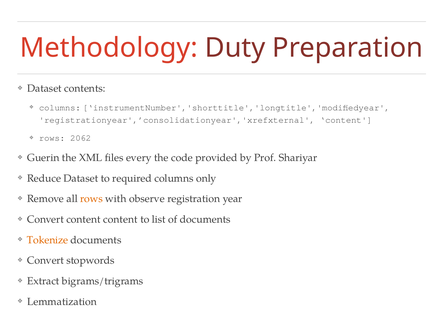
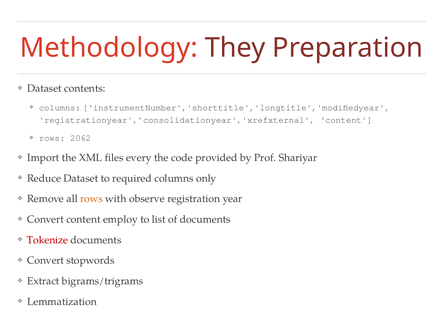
Duty: Duty -> They
Guerin: Guerin -> Import
content content: content -> employ
Tokenize colour: orange -> red
